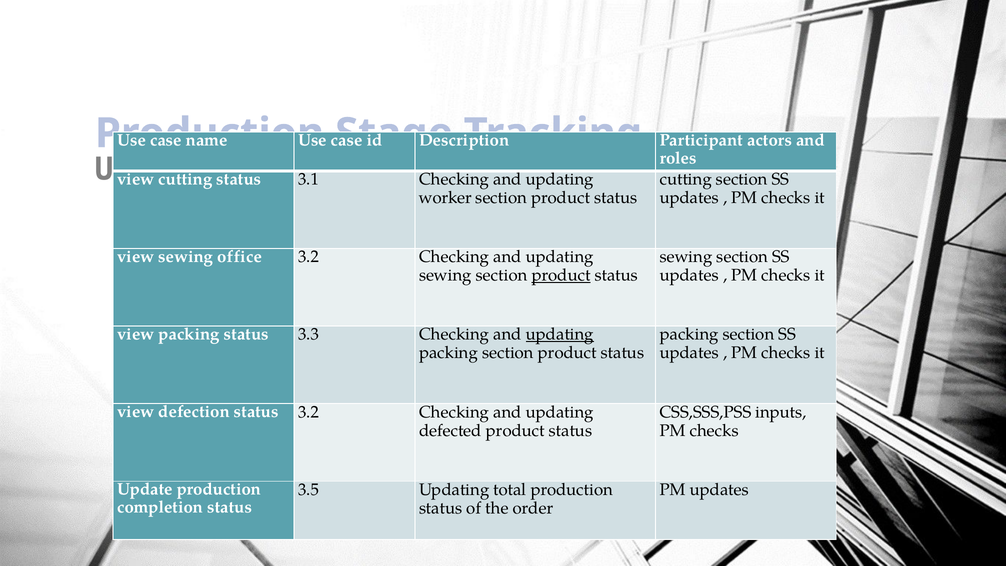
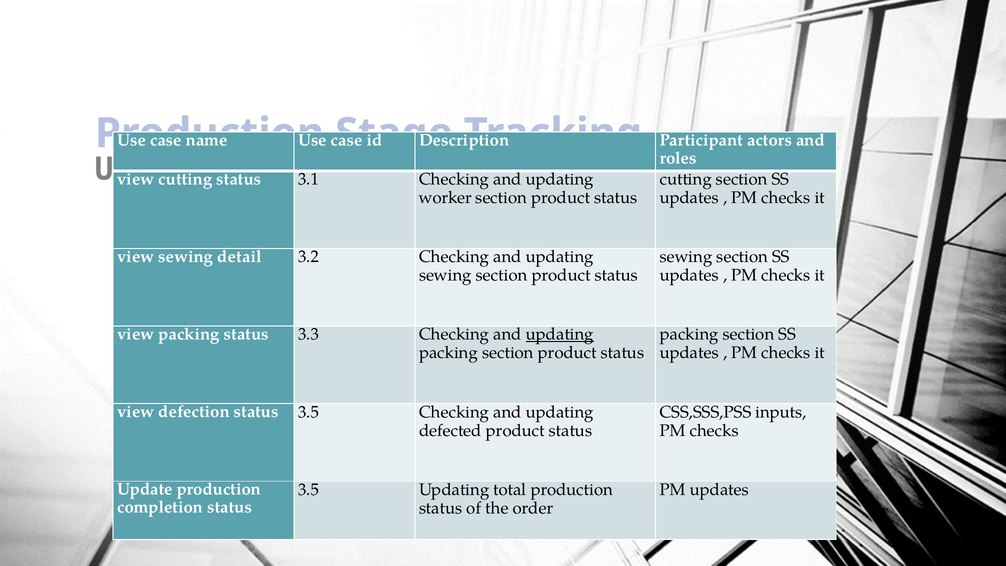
office: office -> detail
product at (561, 275) underline: present -> none
defection status 3.2: 3.2 -> 3.5
